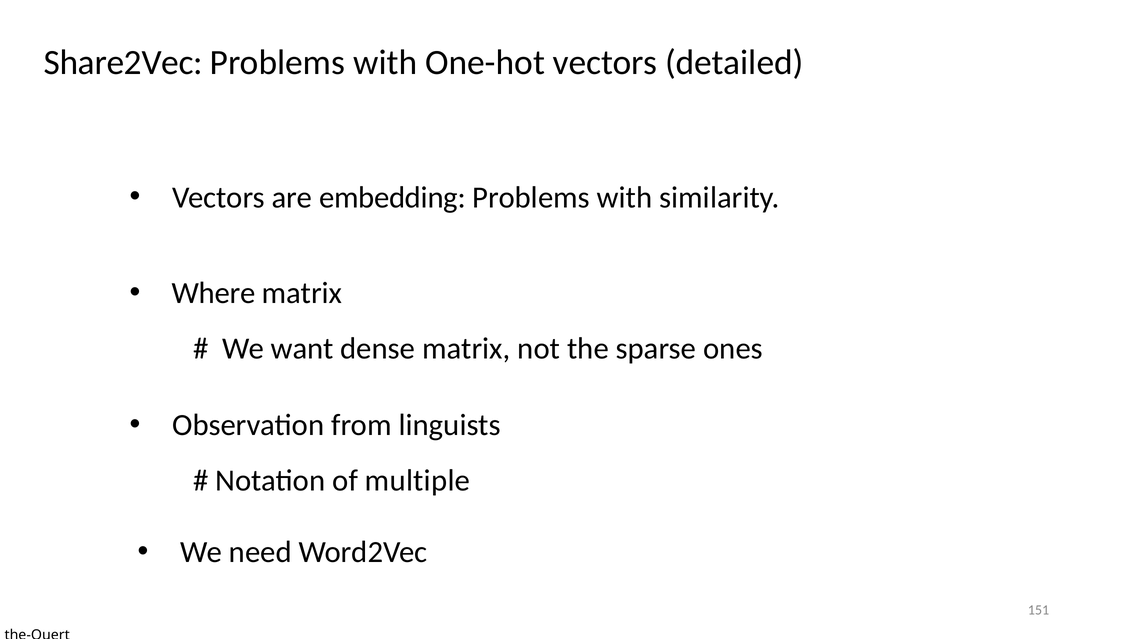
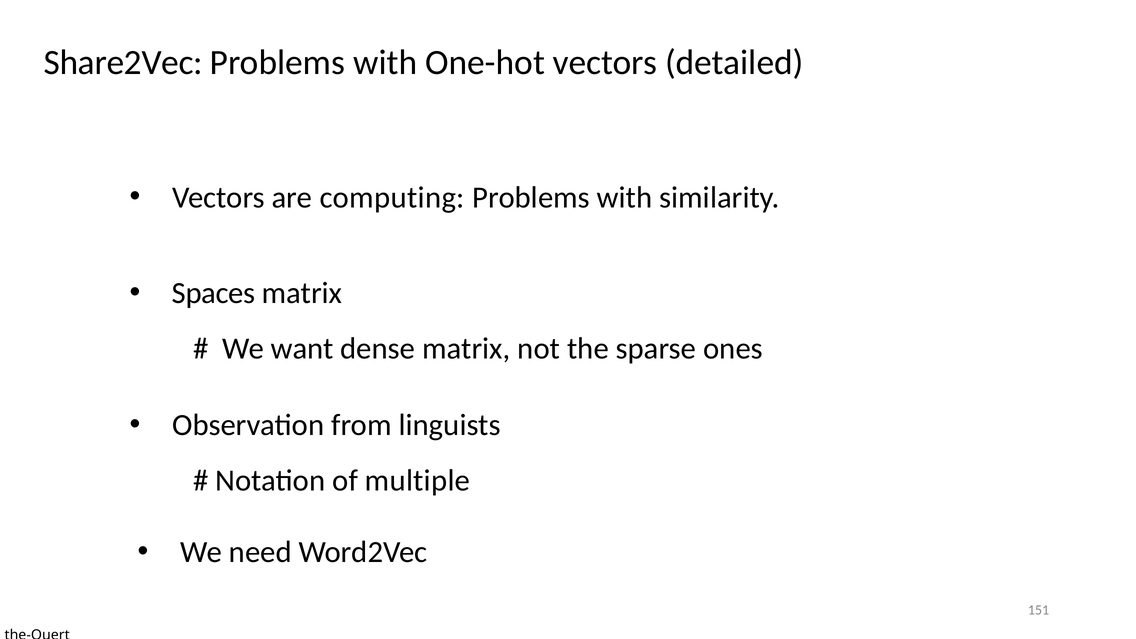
embedding: embedding -> computing
Where: Where -> Spaces
